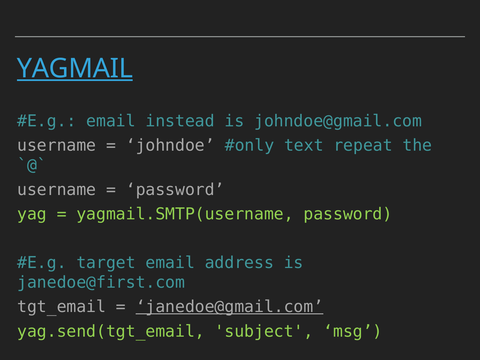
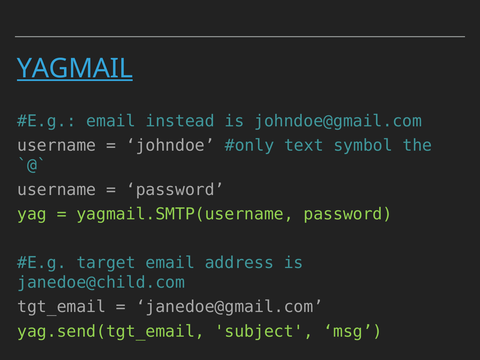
repeat: repeat -> symbol
janedoe@first.com: janedoe@first.com -> janedoe@child.com
janedoe@gmail.com underline: present -> none
